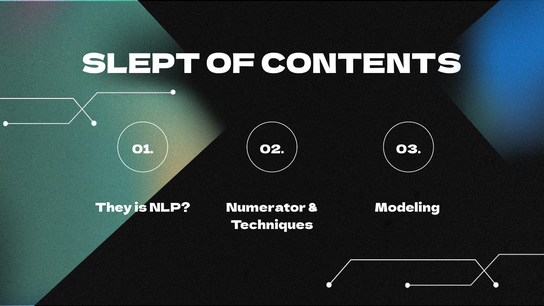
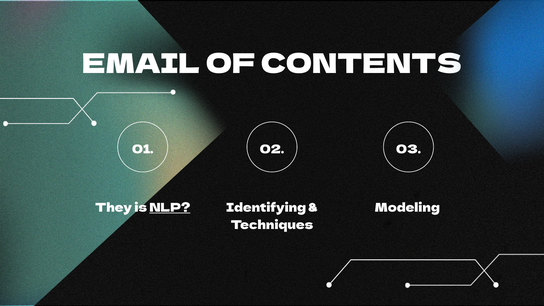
SLEPT: SLEPT -> EMAIL
NLP underline: none -> present
Numerator: Numerator -> Identifying
